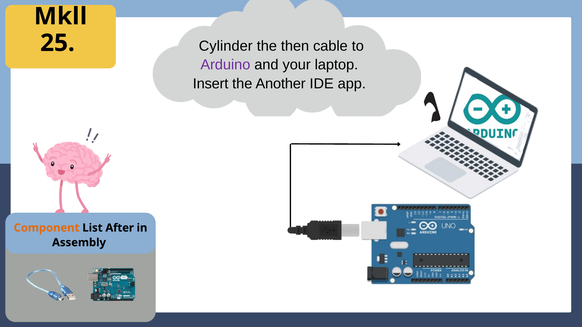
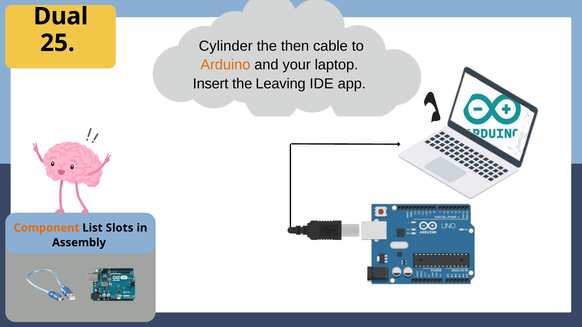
Mkll: Mkll -> Dual
Arduino colour: purple -> orange
Another: Another -> Leaving
After: After -> Slots
